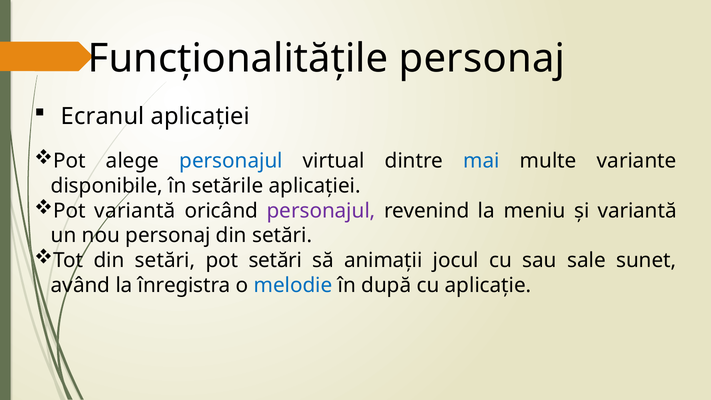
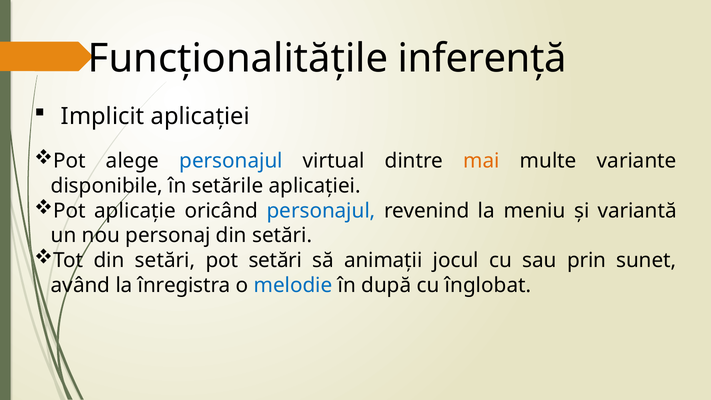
Funcționalitățile personaj: personaj -> inferență
Ecranul: Ecranul -> Implicit
mai colour: blue -> orange
Pot variantă: variantă -> aplicație
personajul at (321, 211) colour: purple -> blue
sale: sale -> prin
aplicație: aplicație -> înglobat
